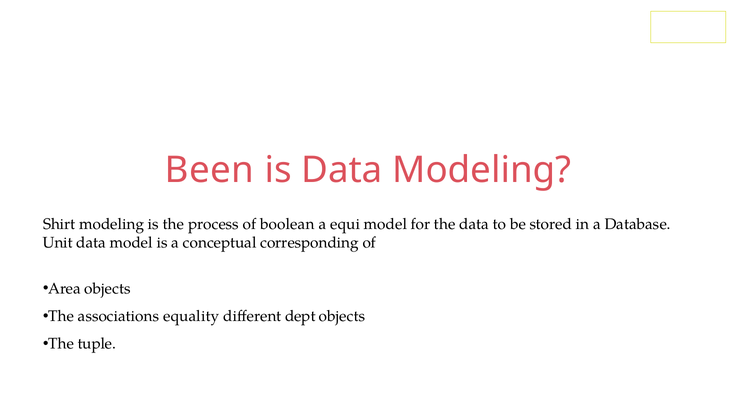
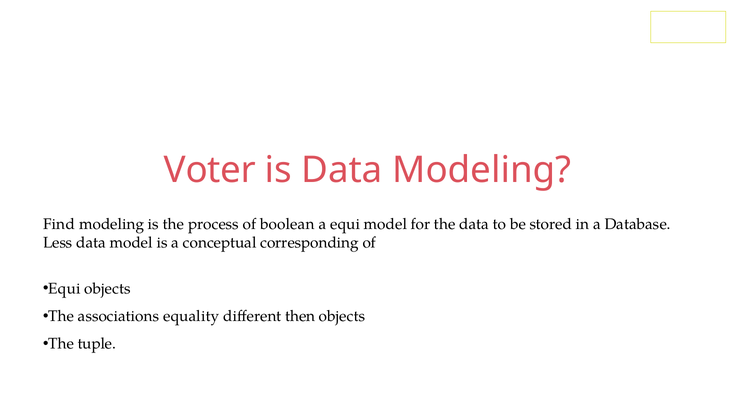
Been: Been -> Voter
Shirt: Shirt -> Find
Unit: Unit -> Less
Area at (65, 289): Area -> Equi
dept: dept -> then
